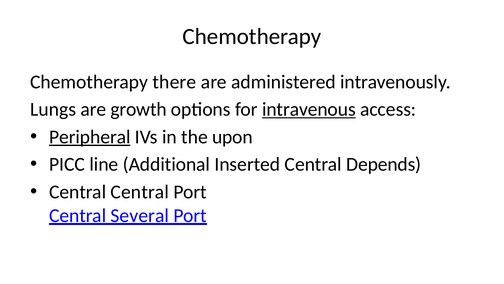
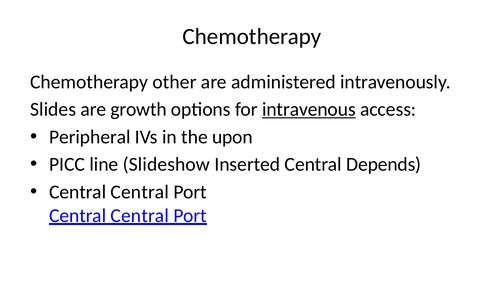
there: there -> other
Lungs: Lungs -> Slides
Peripheral underline: present -> none
Additional: Additional -> Slideshow
Several at (140, 215): Several -> Central
